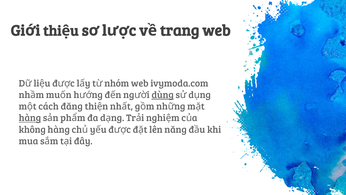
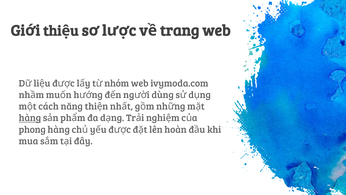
dùng underline: present -> none
đăng: đăng -> năng
không: không -> phong
năng: năng -> hoàn
